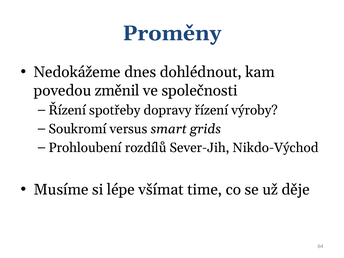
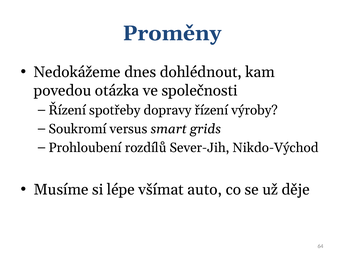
změnil: změnil -> otázka
time: time -> auto
